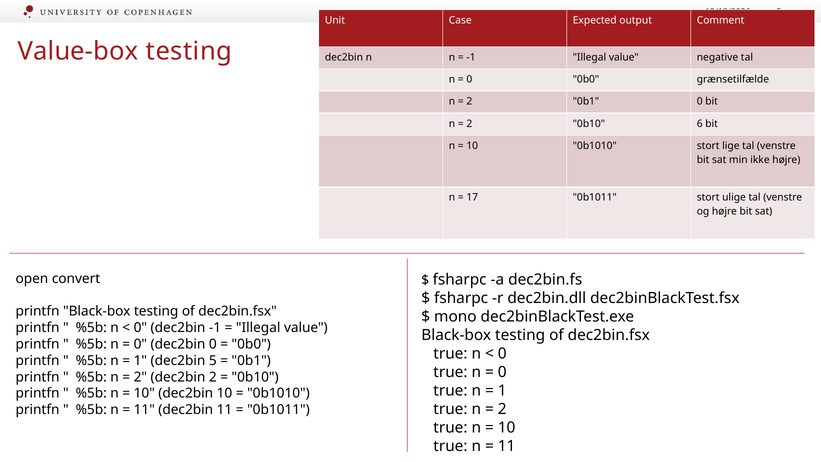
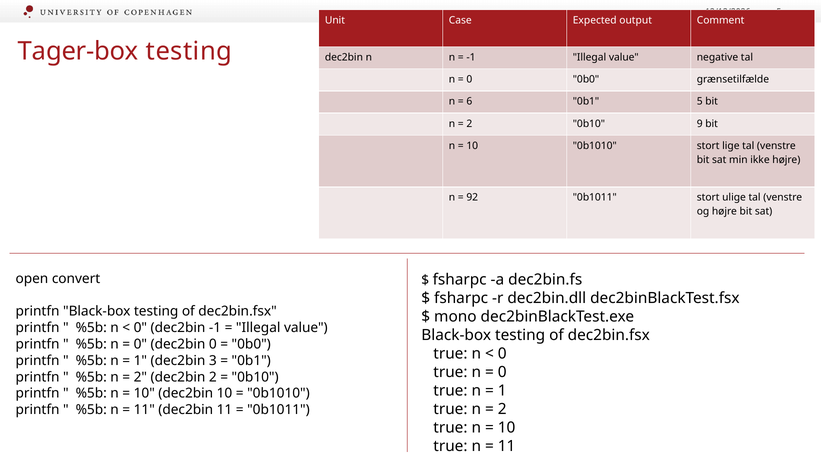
Value-box: Value-box -> Tager-box
2 at (469, 102): 2 -> 6
0b1 0: 0 -> 5
6: 6 -> 9
17: 17 -> 92
dec2bin 5: 5 -> 3
